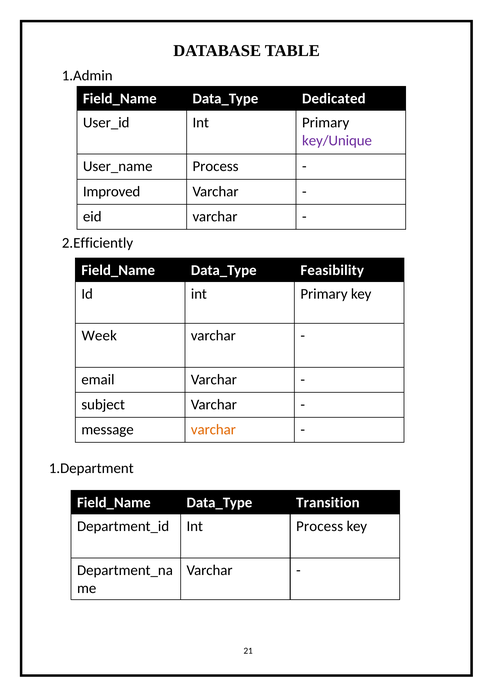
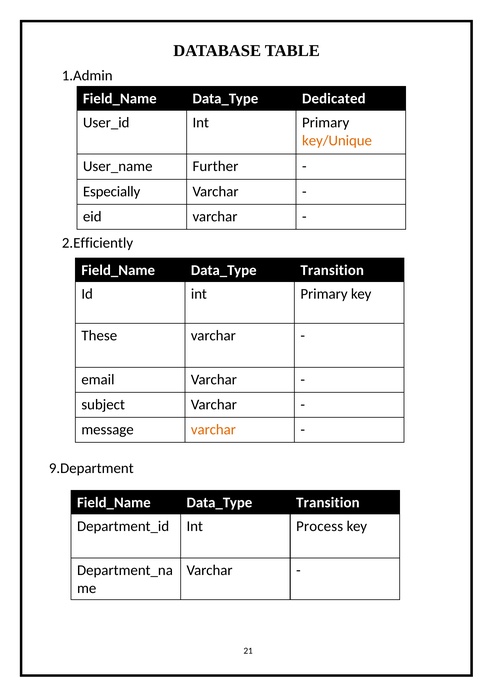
key/Unique colour: purple -> orange
Process at (216, 166): Process -> Further
Improved: Improved -> Especially
Feasibility at (332, 270): Feasibility -> Transition
Week: Week -> These
1.Department: 1.Department -> 9.Department
